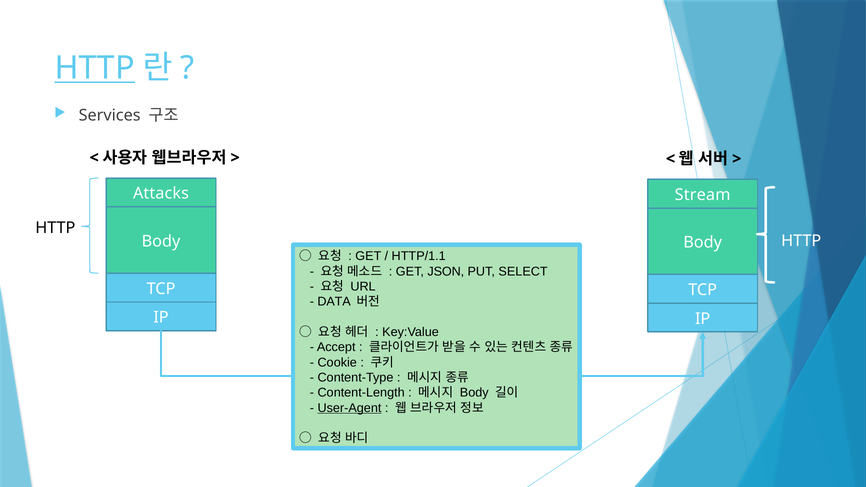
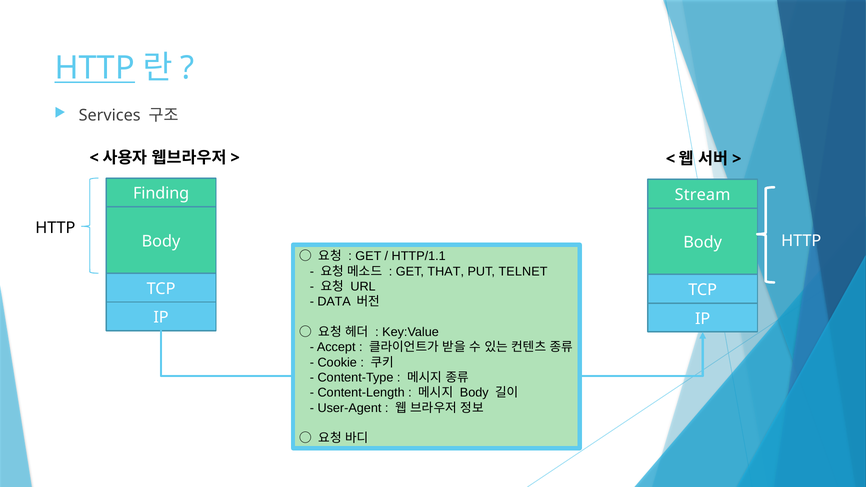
Attacks: Attacks -> Finding
JSON: JSON -> THAT
SELECT: SELECT -> TELNET
User-Agent underline: present -> none
